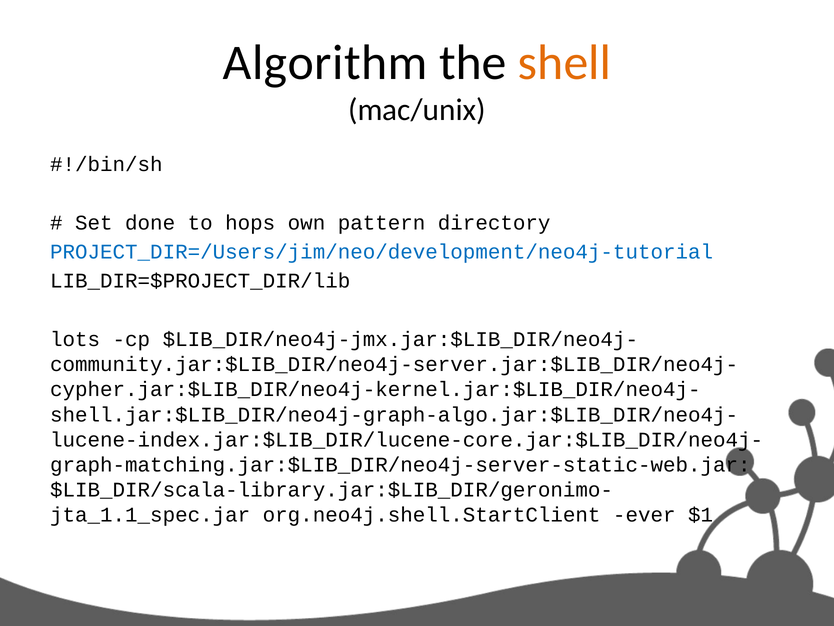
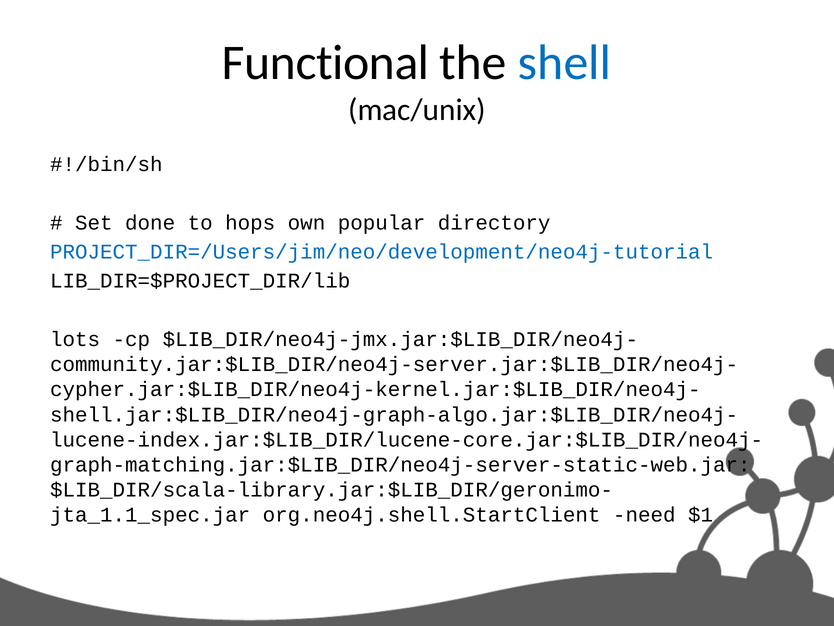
Algorithm: Algorithm -> Functional
shell colour: orange -> blue
pattern: pattern -> popular
ever: ever -> need
